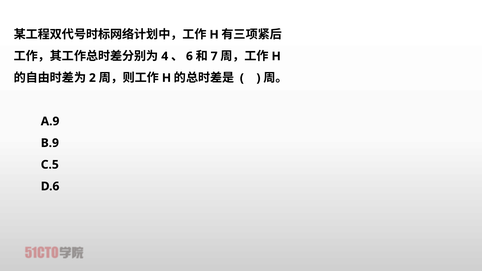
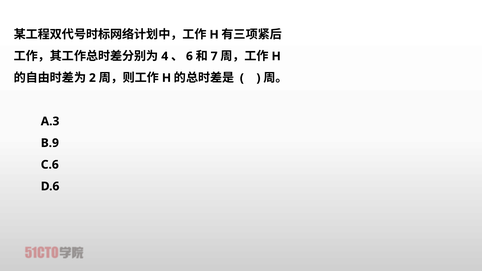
A.9: A.9 -> A.3
C.5: C.5 -> C.6
